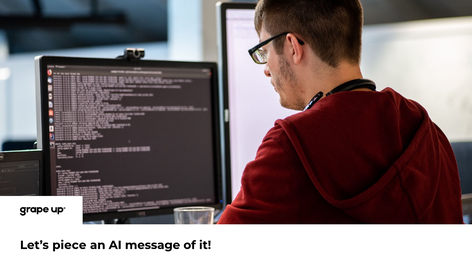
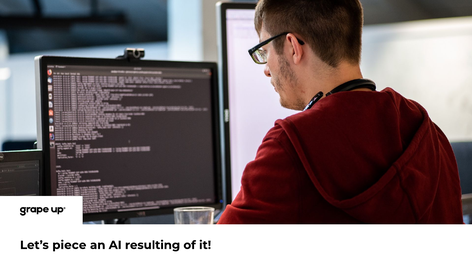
message: message -> resulting
